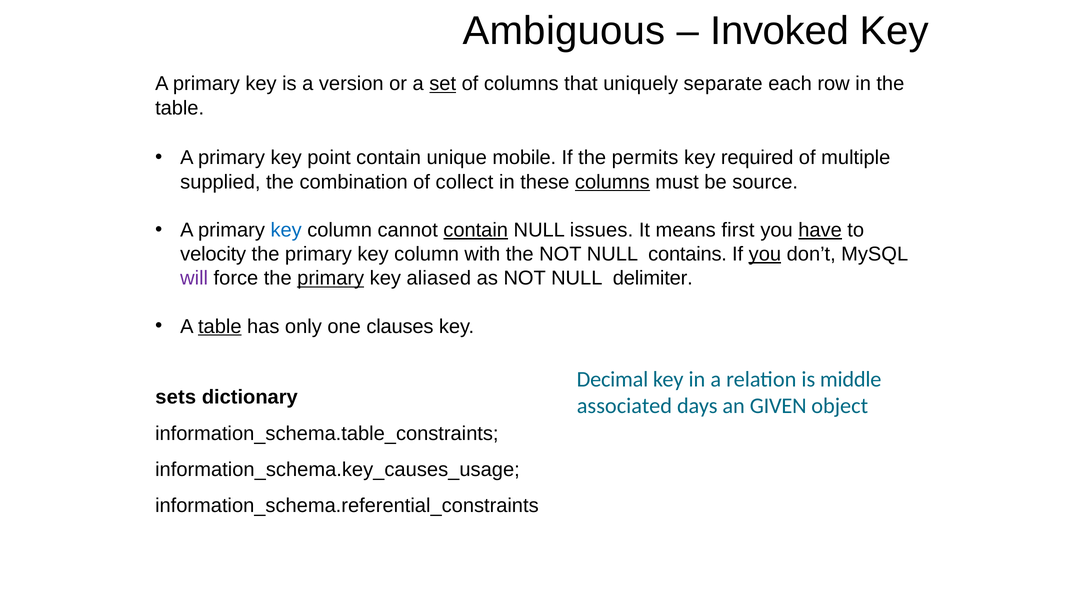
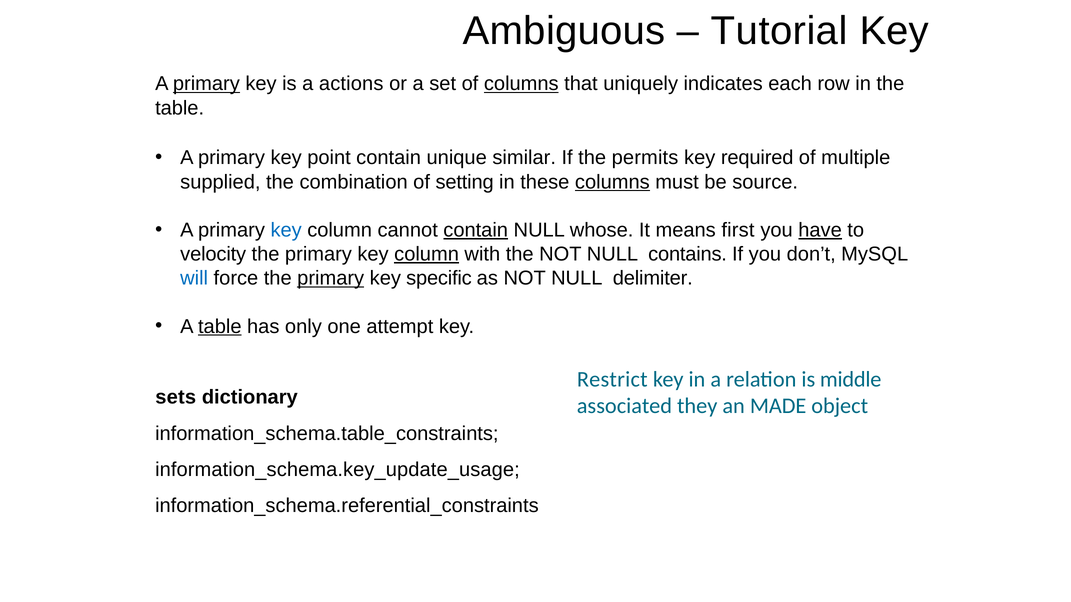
Invoked: Invoked -> Tutorial
primary at (206, 84) underline: none -> present
version: version -> actions
set underline: present -> none
columns at (521, 84) underline: none -> present
separate: separate -> indicates
mobile: mobile -> similar
collect: collect -> setting
issues: issues -> whose
column at (427, 254) underline: none -> present
you at (765, 254) underline: present -> none
will colour: purple -> blue
aliased: aliased -> specific
clauses: clauses -> attempt
Decimal: Decimal -> Restrict
days: days -> they
GIVEN: GIVEN -> MADE
information_schema.key_causes_usage: information_schema.key_causes_usage -> information_schema.key_update_usage
